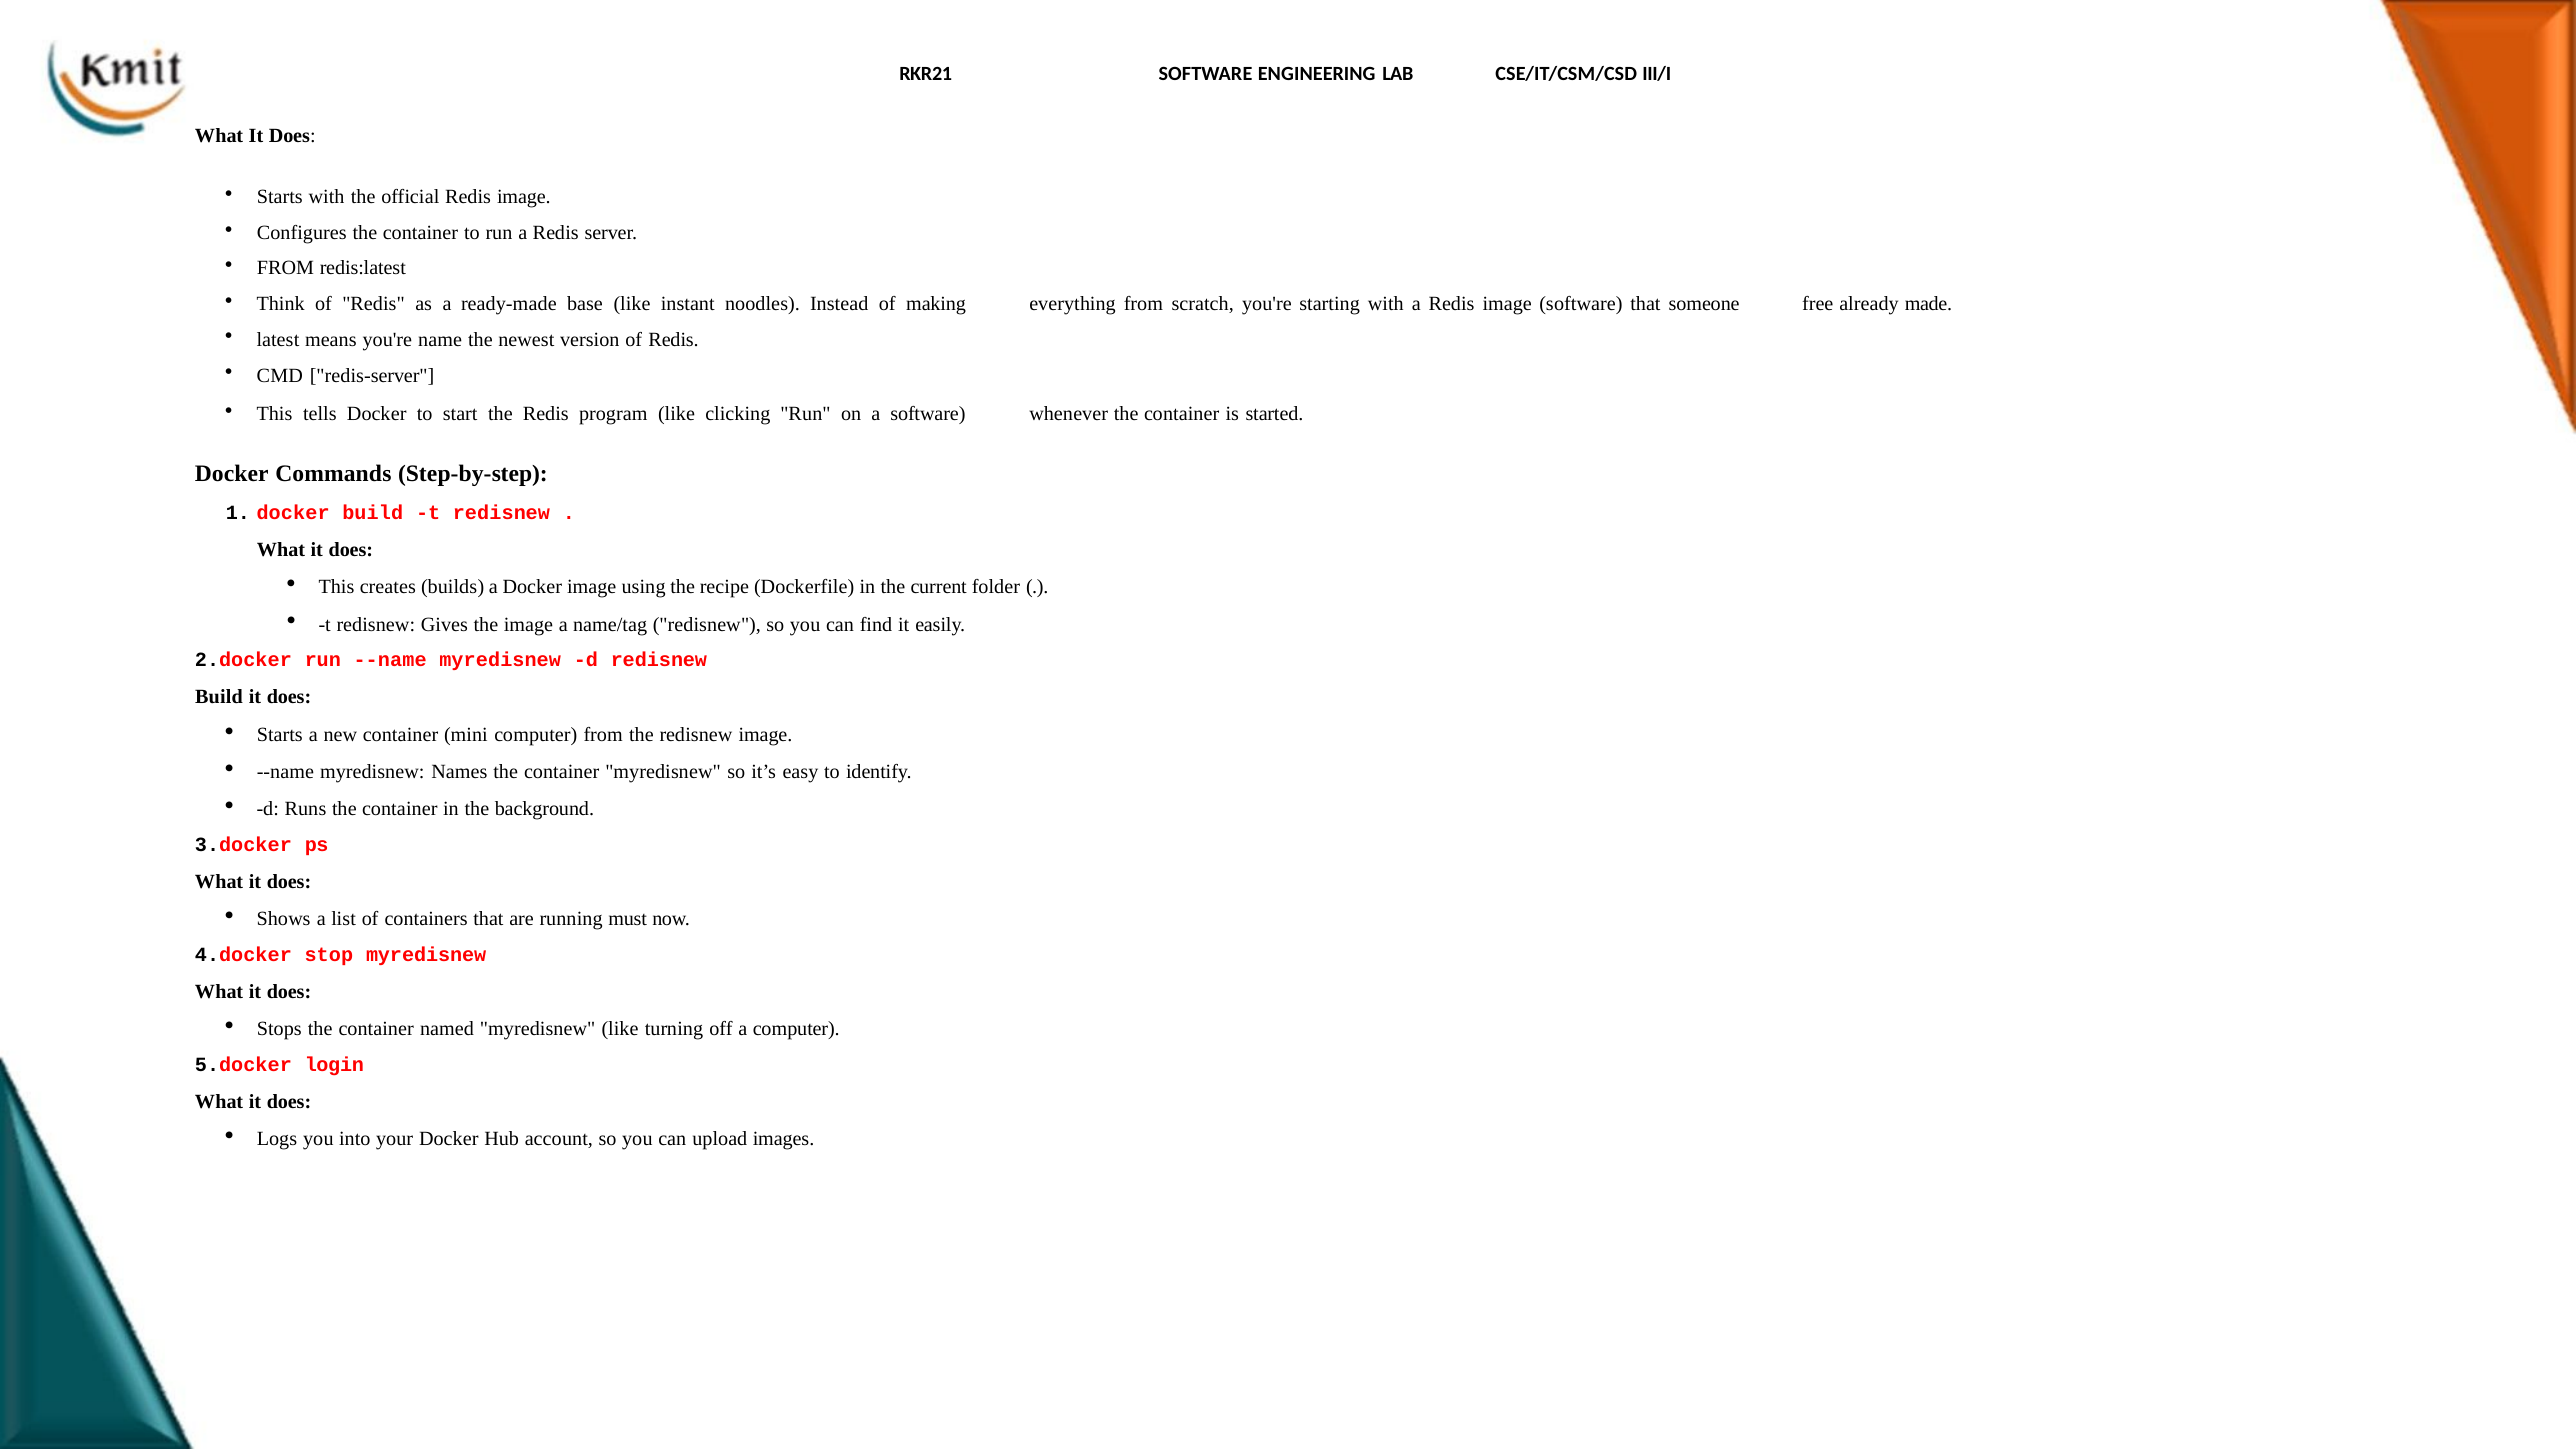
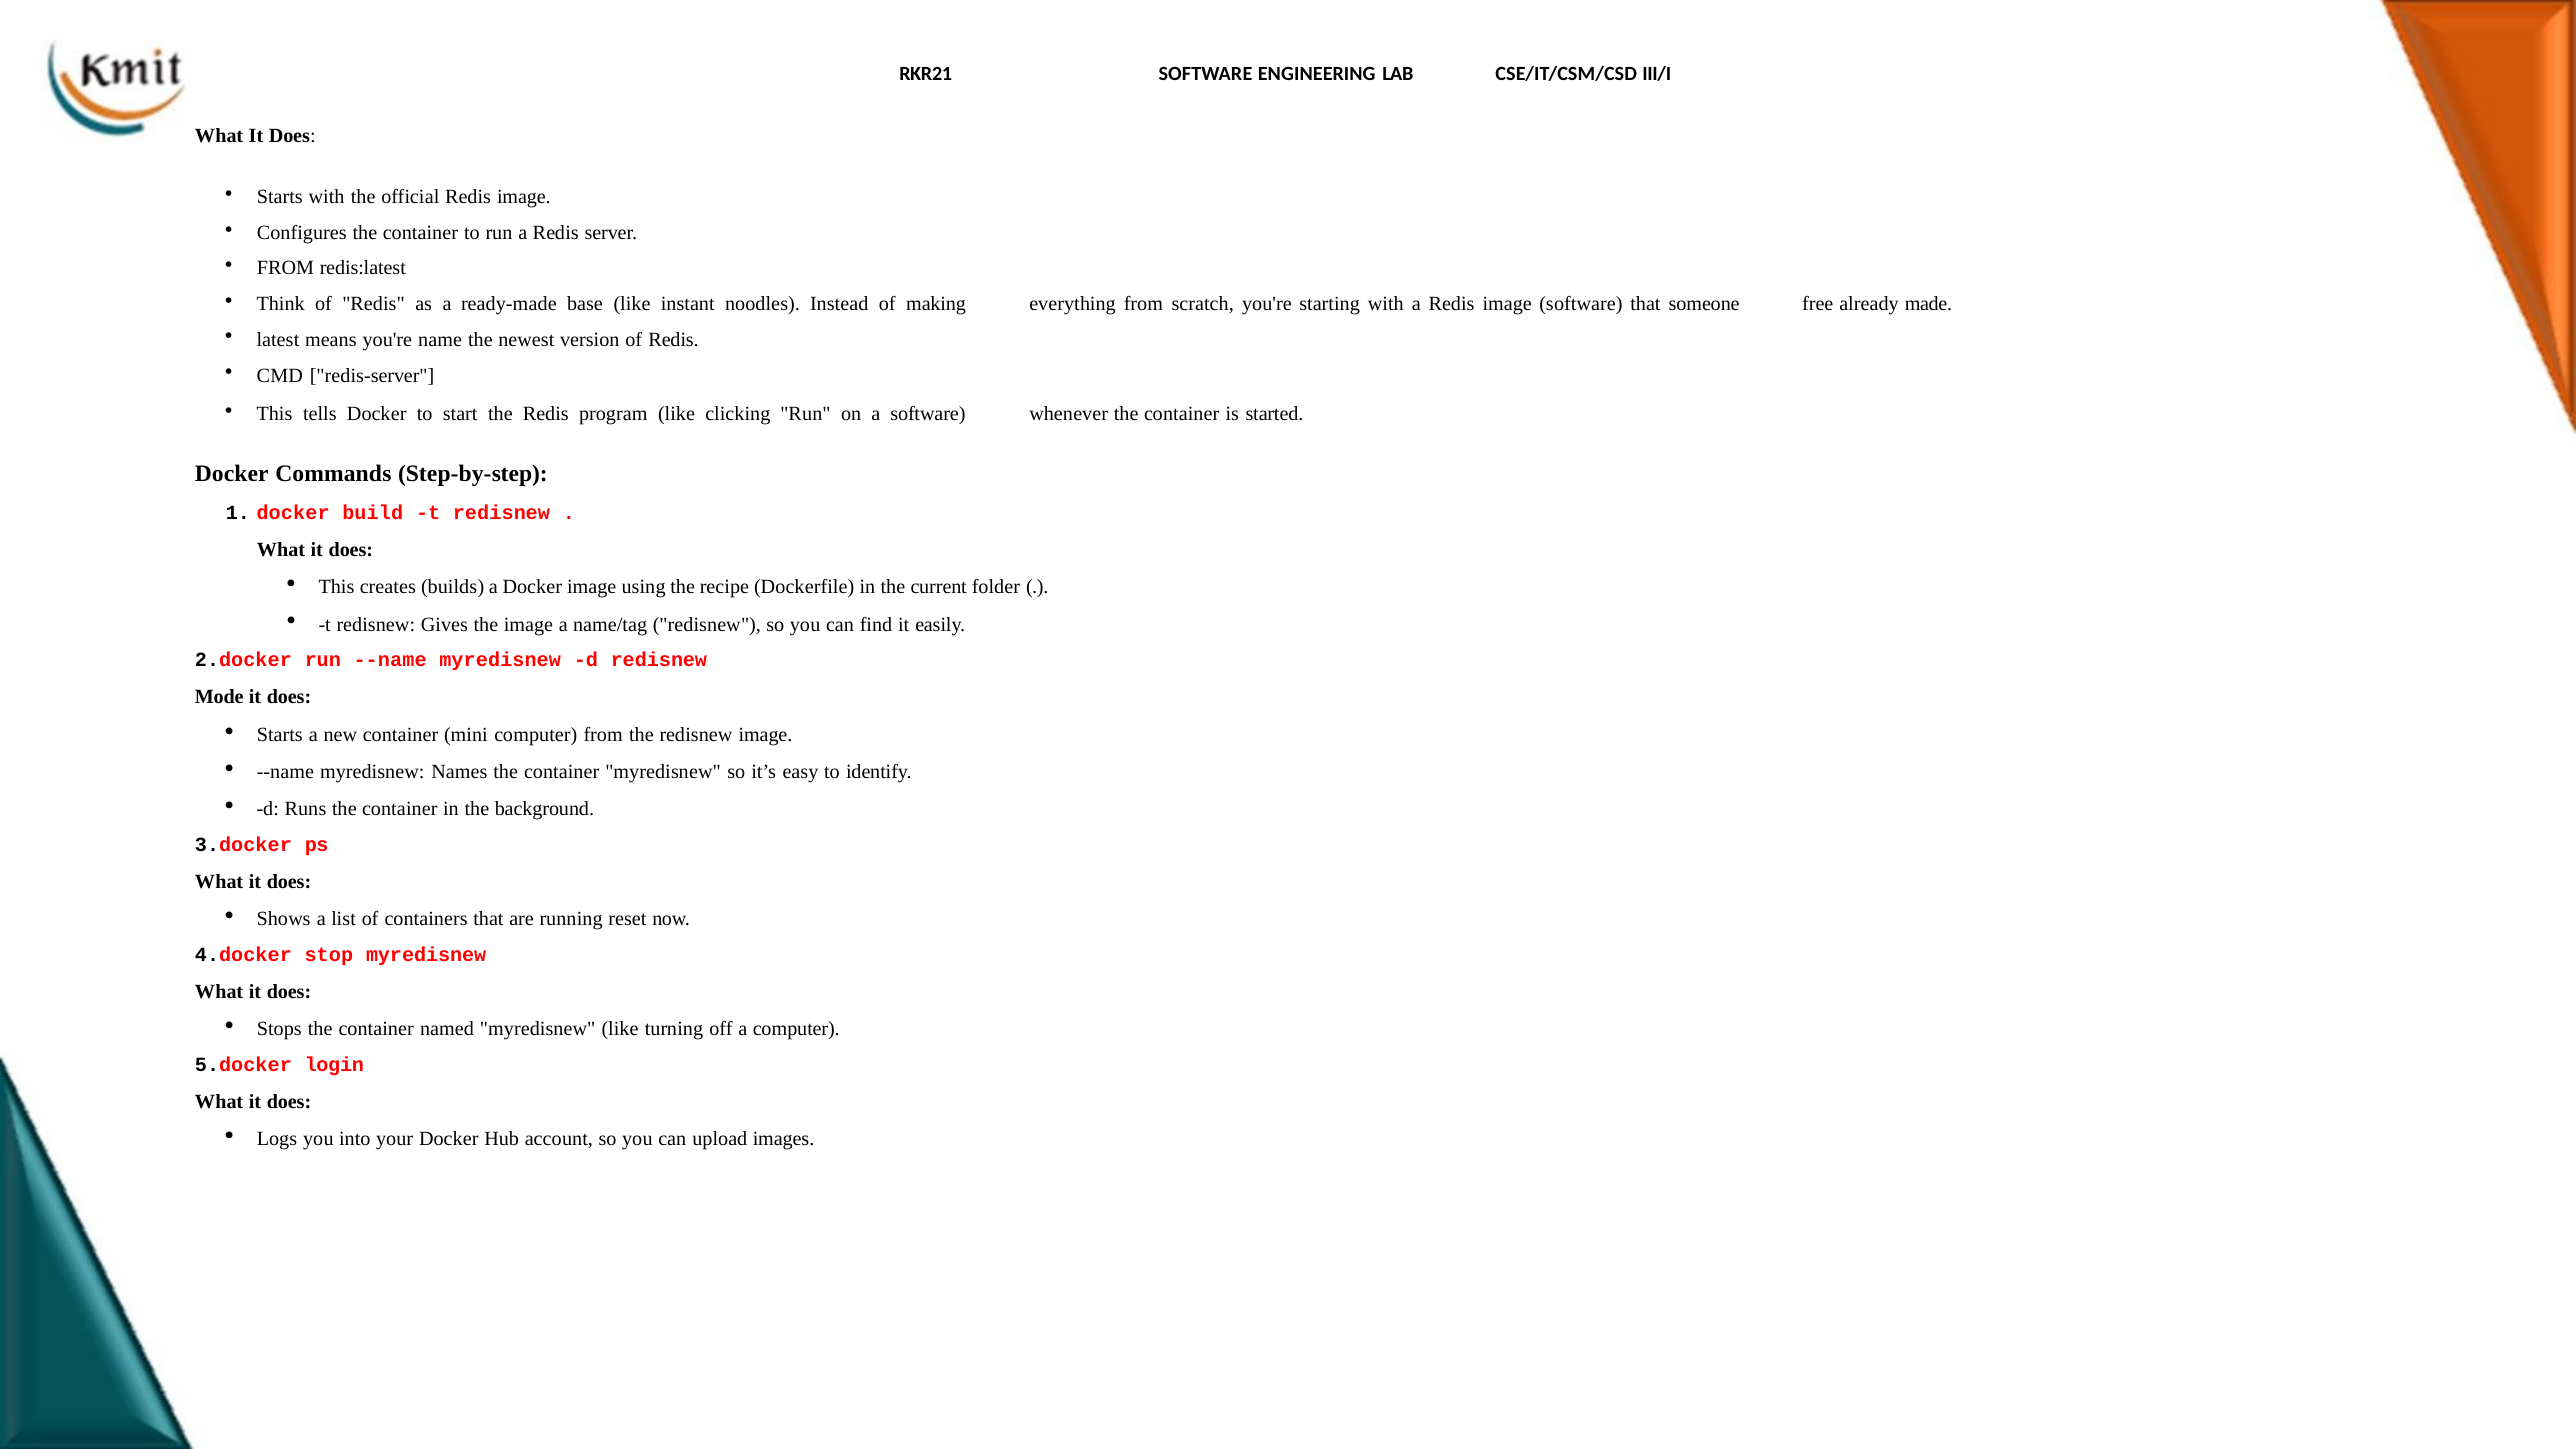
Build at (219, 697): Build -> Mode
must: must -> reset
